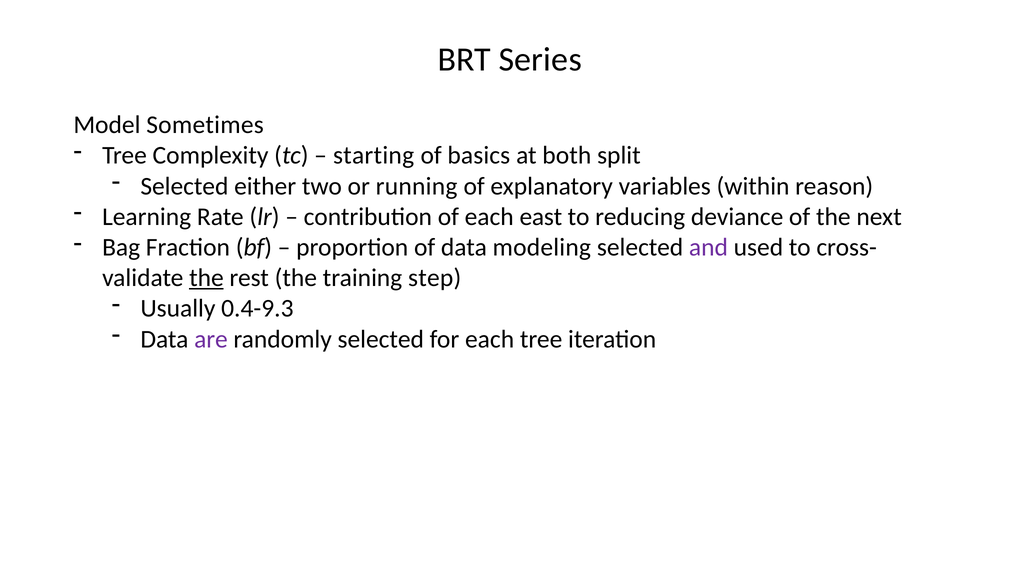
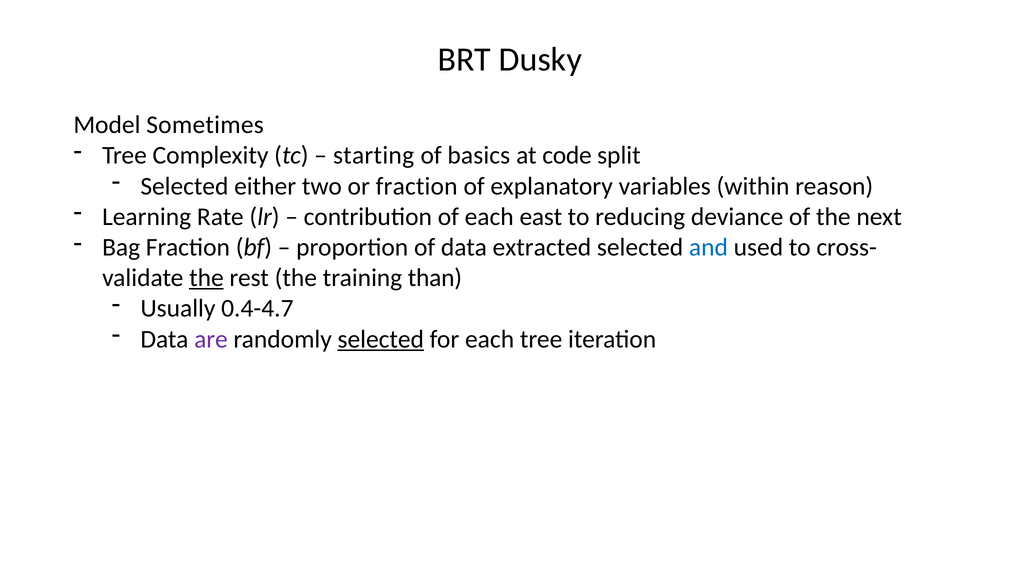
Series: Series -> Dusky
both: both -> code
or running: running -> fraction
modeling: modeling -> extracted
and colour: purple -> blue
step: step -> than
0.4-9.3: 0.4-9.3 -> 0.4-4.7
selected at (381, 339) underline: none -> present
